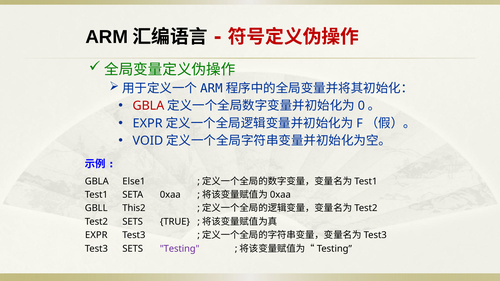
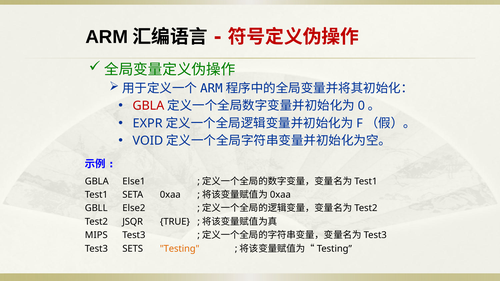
This2: This2 -> Else2
Test2 SETS: SETS -> JSQR
EXPR at (96, 235): EXPR -> MIPS
Testing colour: purple -> orange
